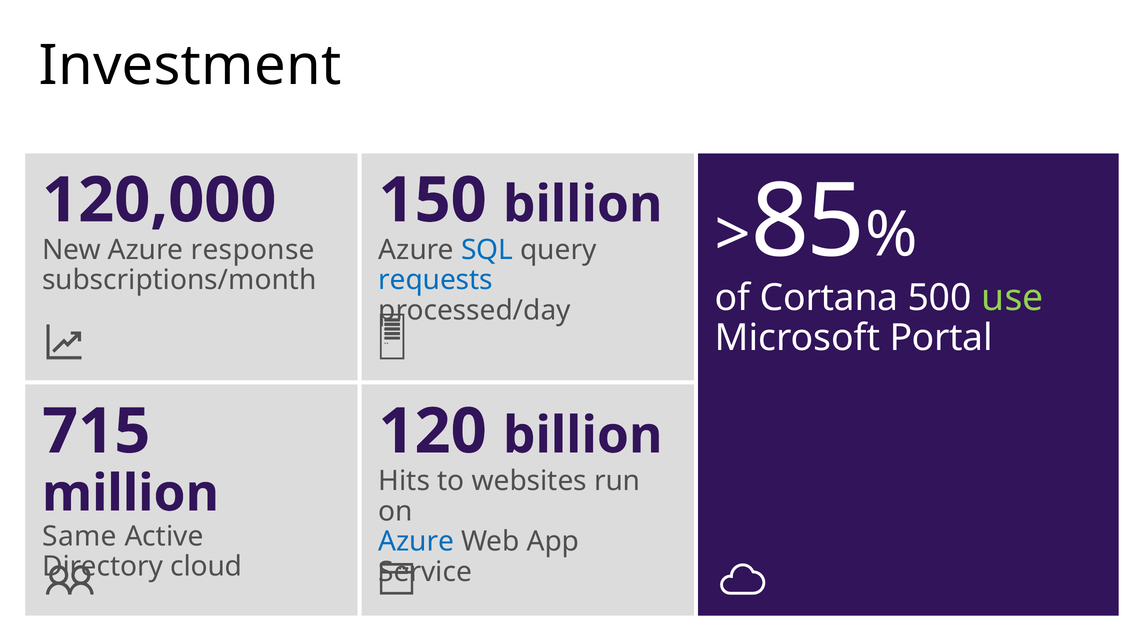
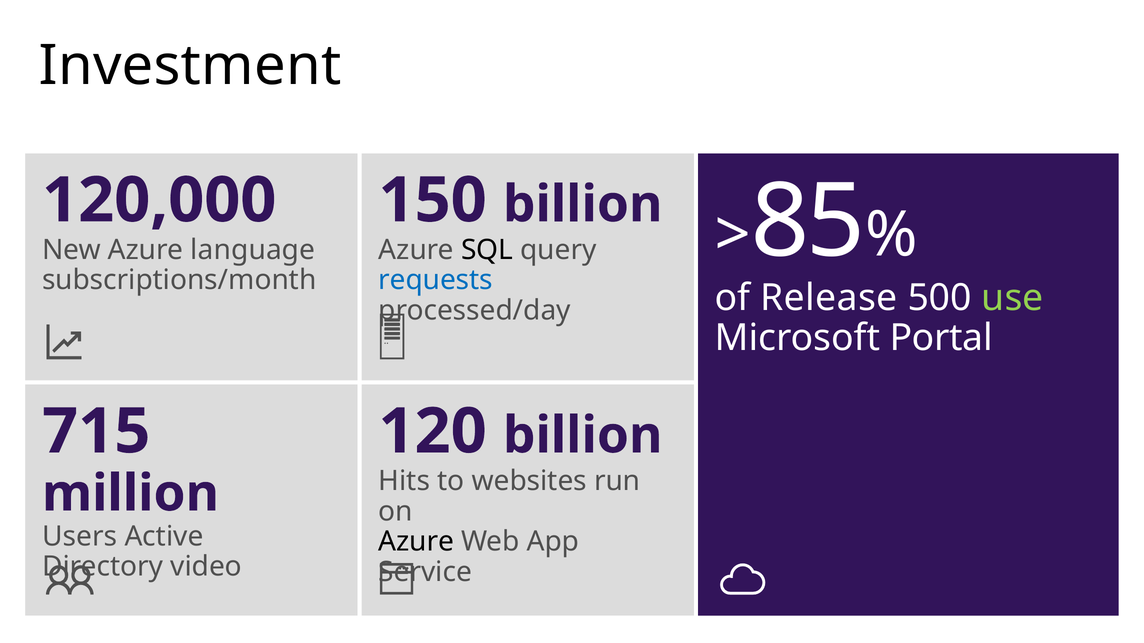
response: response -> language
SQL colour: blue -> black
Cortana: Cortana -> Release
Same: Same -> Users
Azure at (416, 542) colour: blue -> black
cloud: cloud -> video
